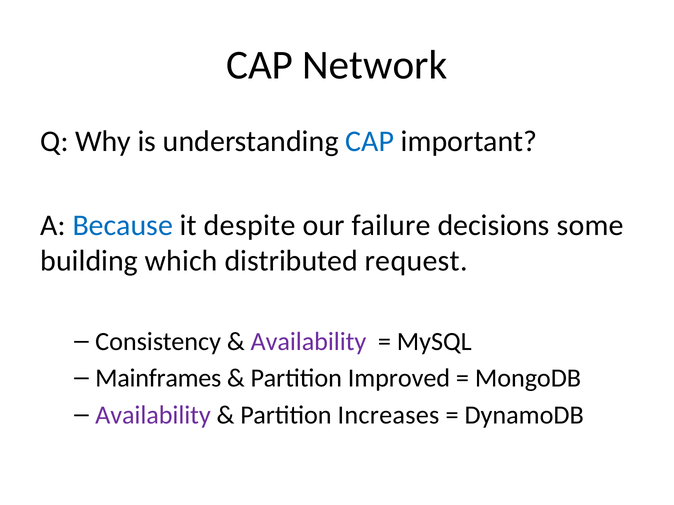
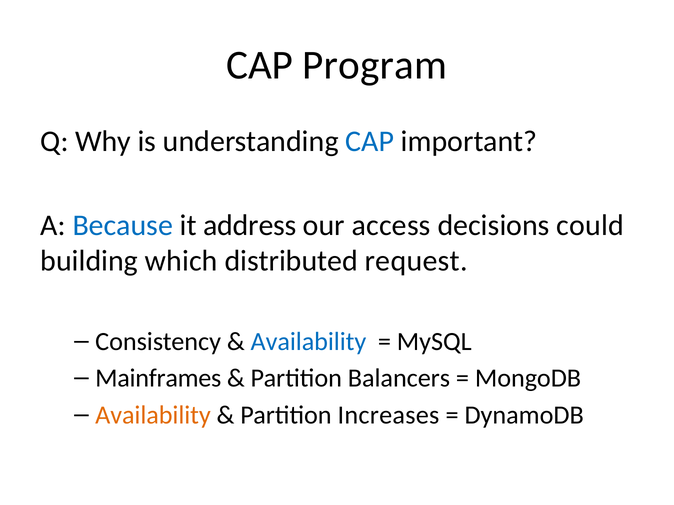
Network: Network -> Program
despite: despite -> address
failure: failure -> access
some: some -> could
Availability at (308, 342) colour: purple -> blue
Improved: Improved -> Balancers
Availability at (153, 415) colour: purple -> orange
